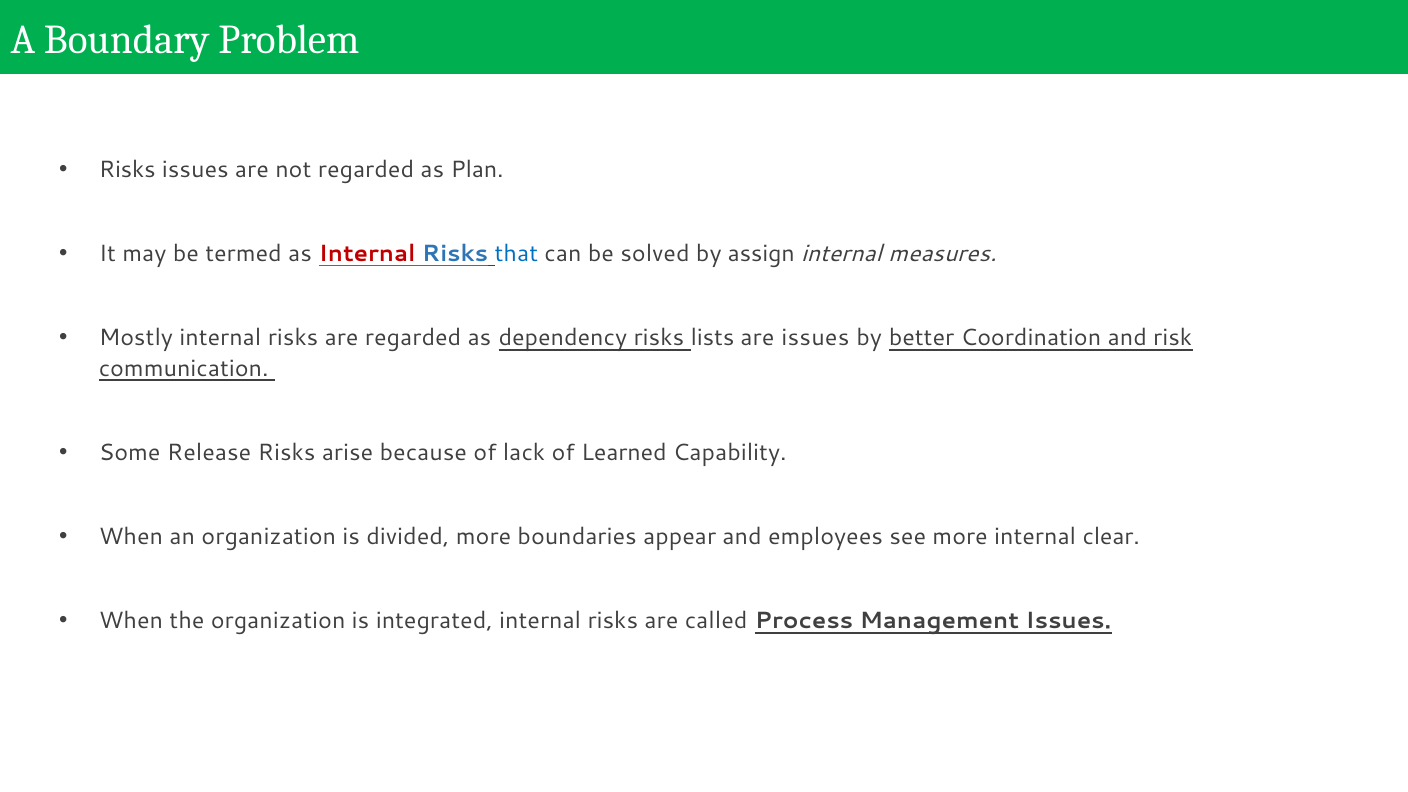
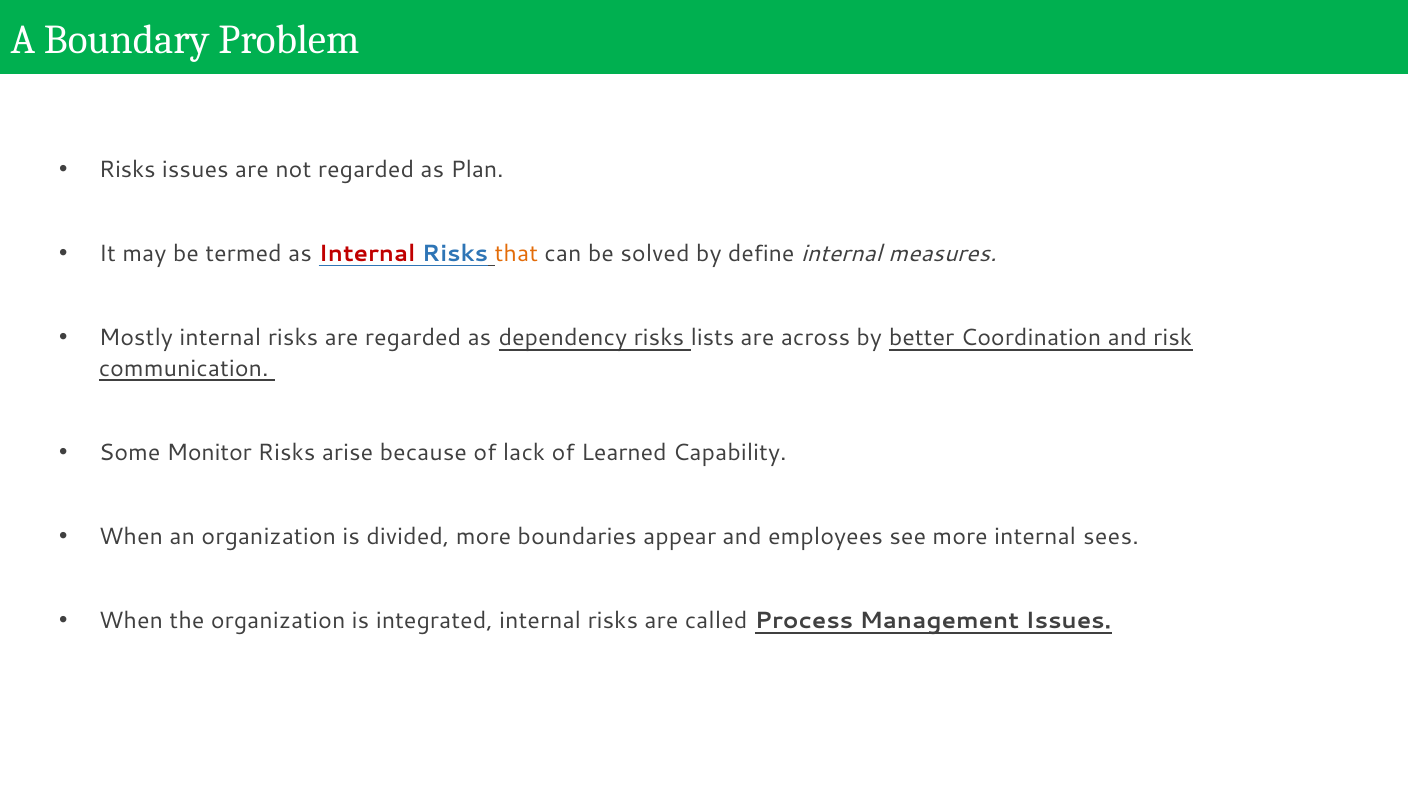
that colour: blue -> orange
assign: assign -> define
are issues: issues -> across
Release: Release -> Monitor
clear: clear -> sees
